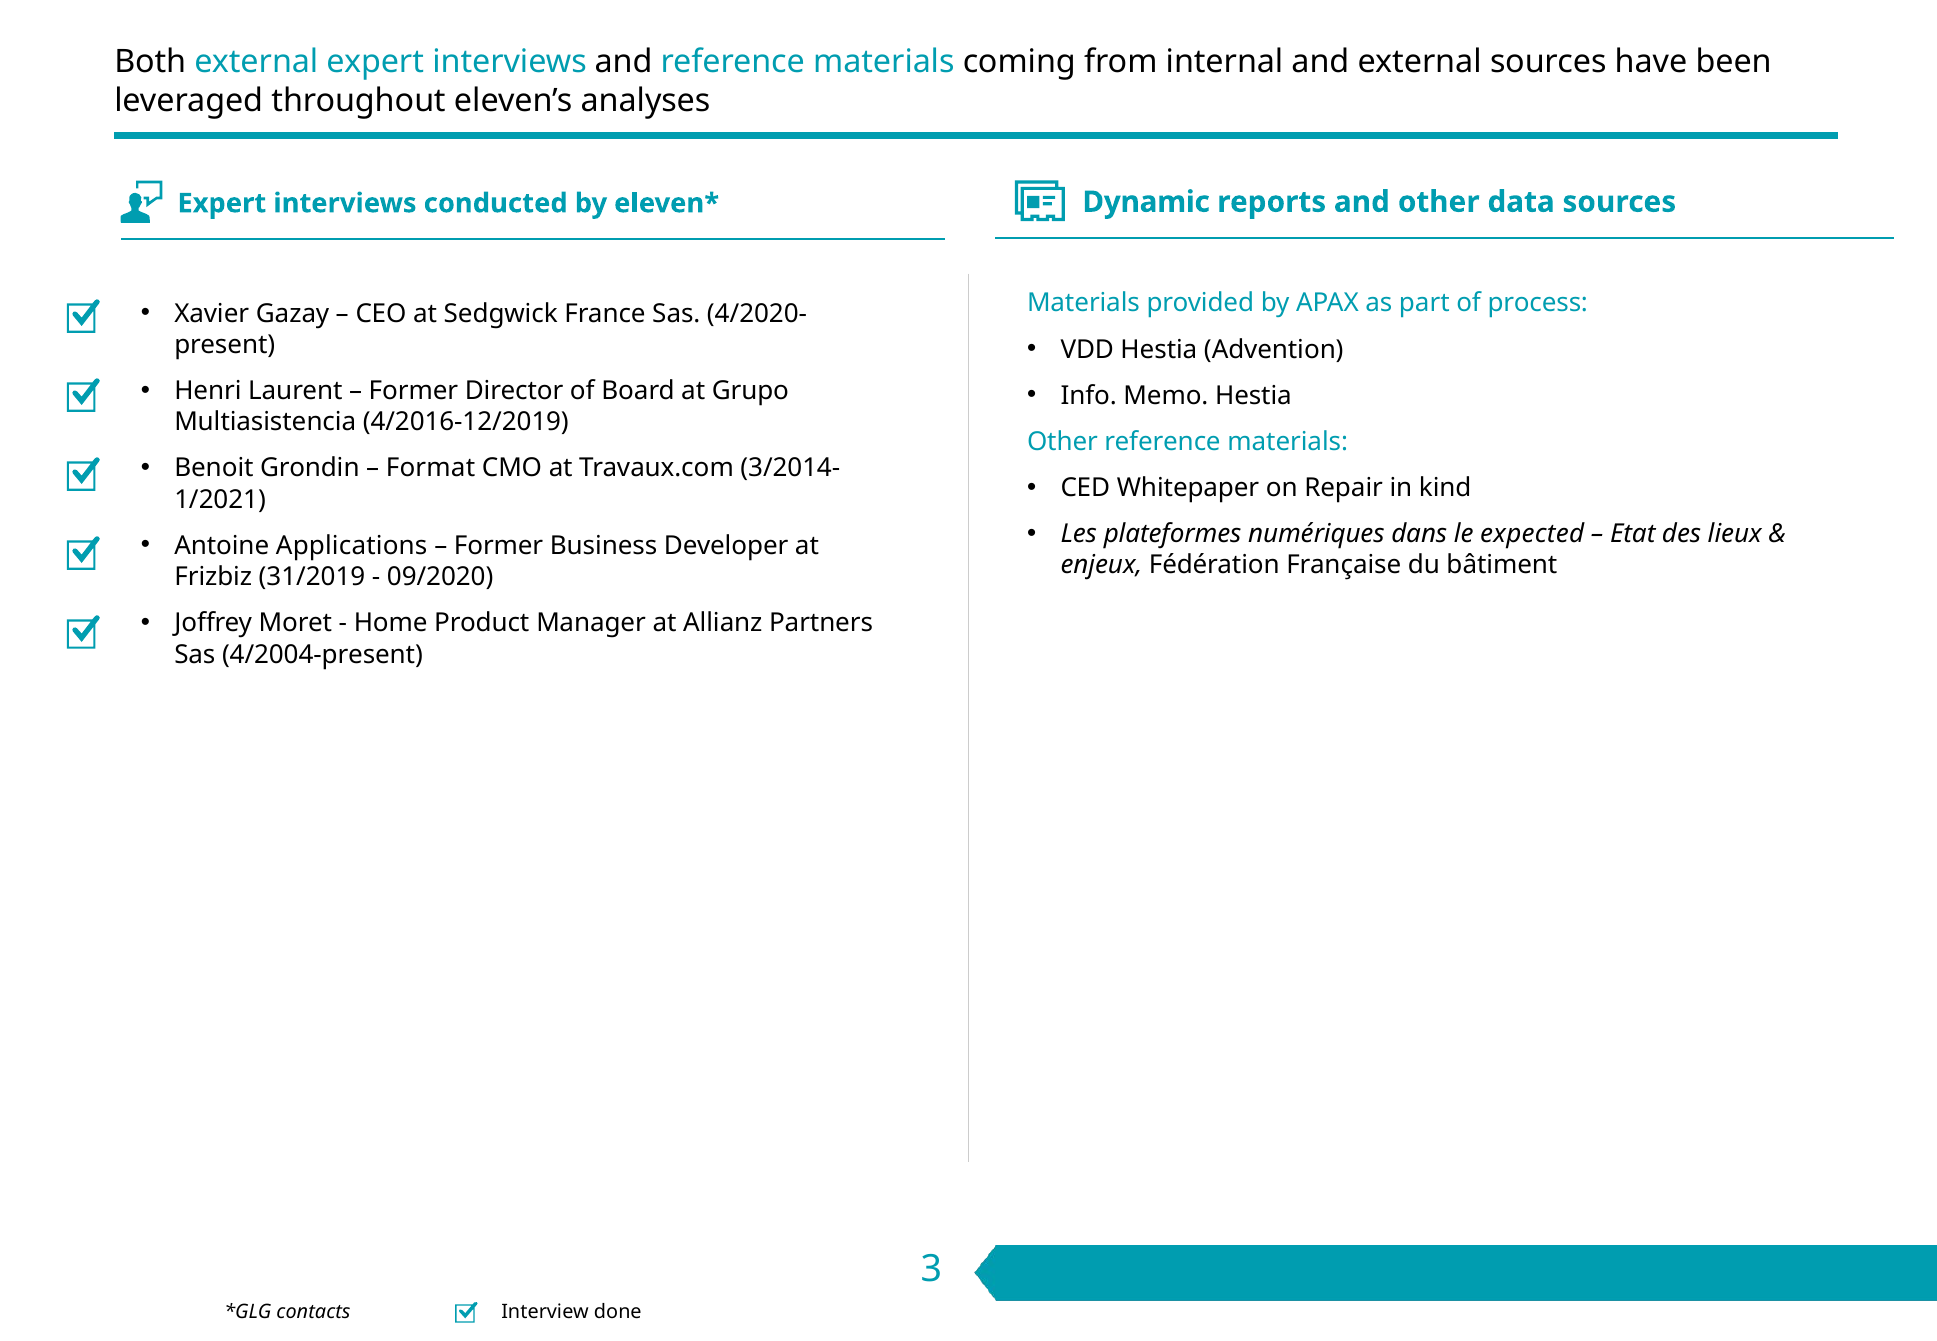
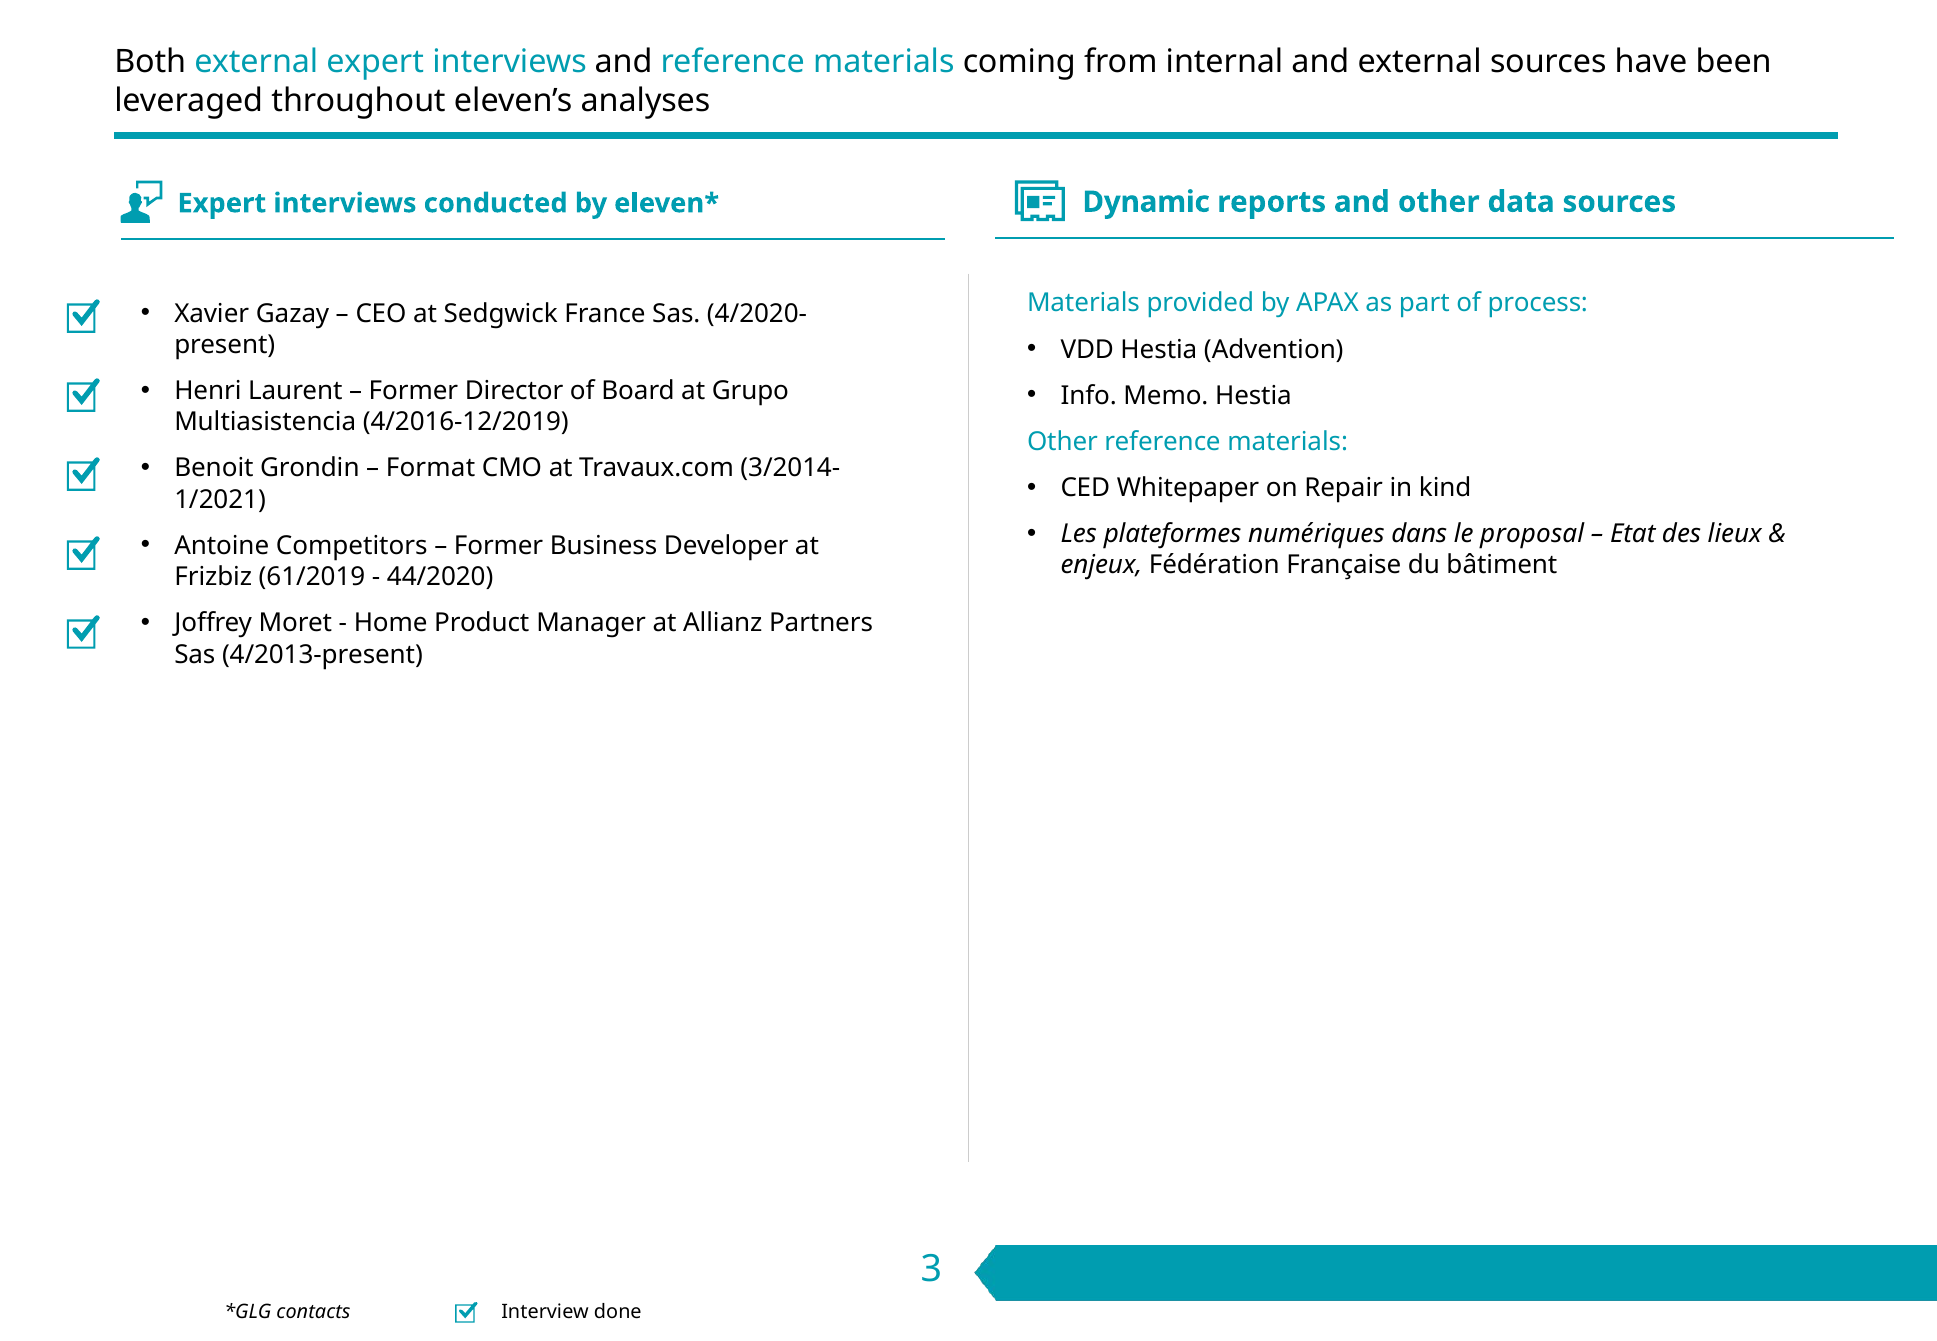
expected: expected -> proposal
Applications: Applications -> Competitors
31/2019: 31/2019 -> 61/2019
09/2020: 09/2020 -> 44/2020
4/2004-present: 4/2004-present -> 4/2013-present
